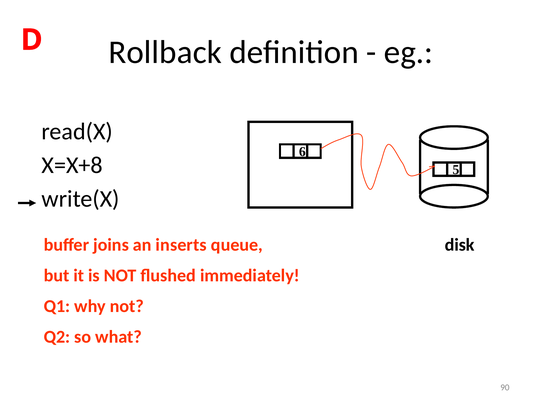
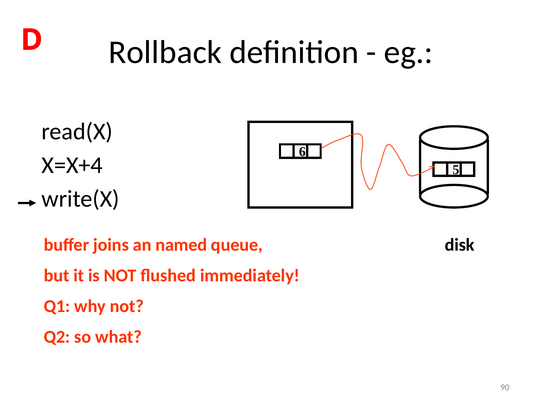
X=X+8: X=X+8 -> X=X+4
inserts: inserts -> named
